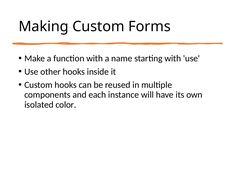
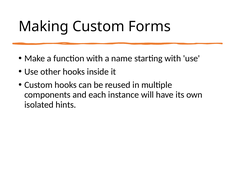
color: color -> hints
